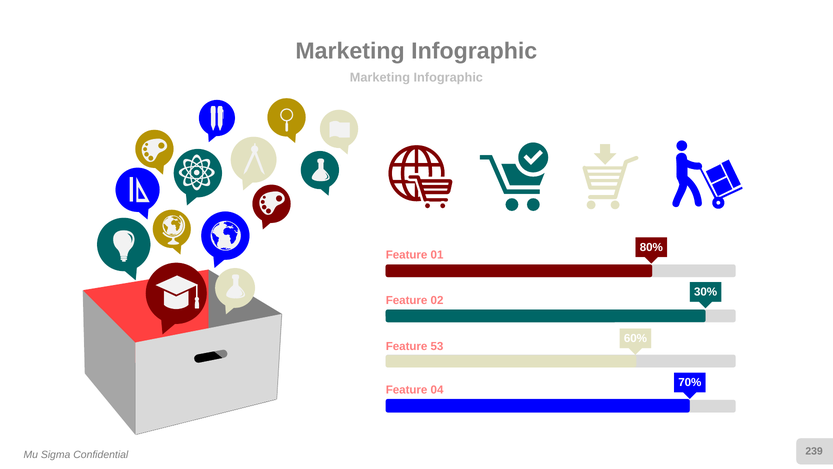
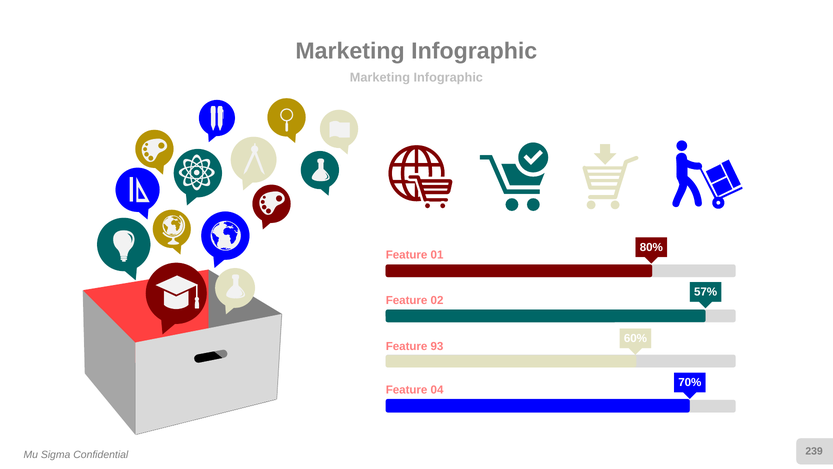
30%: 30% -> 57%
53: 53 -> 93
